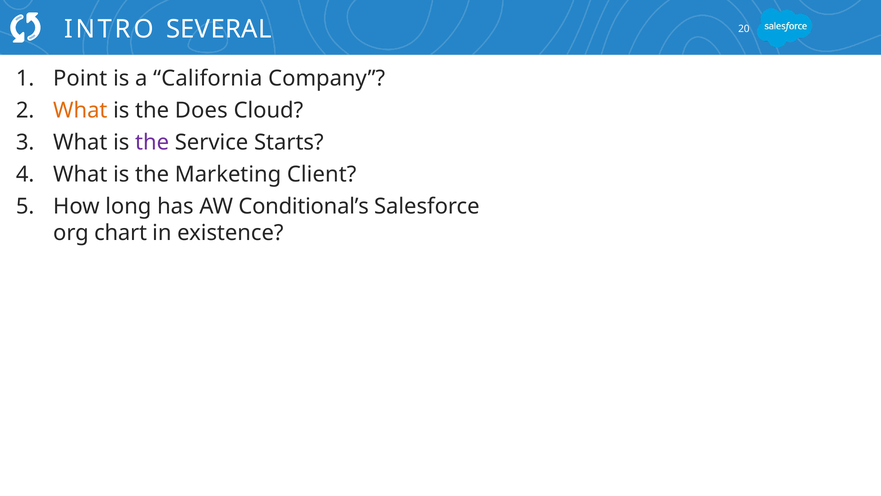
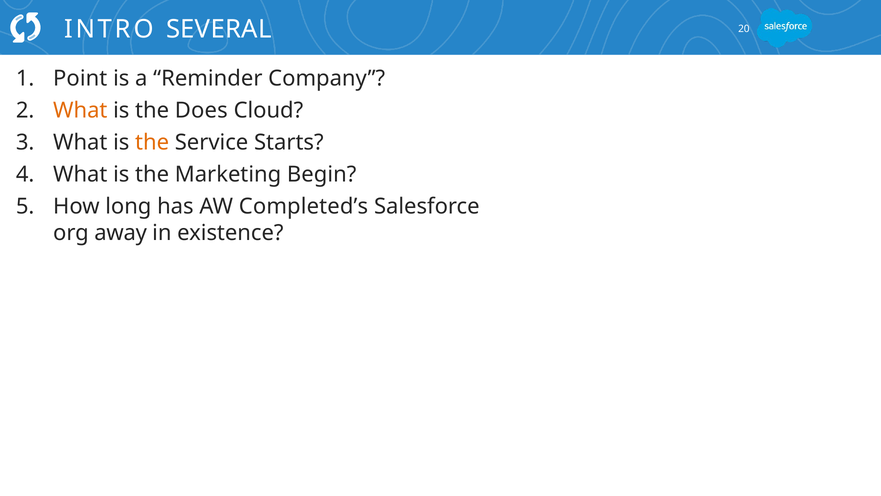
California: California -> Reminder
the at (152, 142) colour: purple -> orange
Client: Client -> Begin
Conditional’s: Conditional’s -> Completed’s
chart: chart -> away
